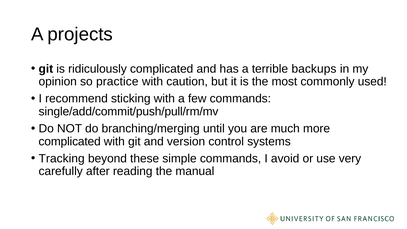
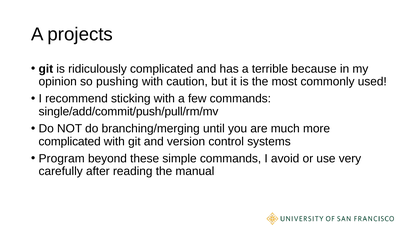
backups: backups -> because
practice: practice -> pushing
Tracking: Tracking -> Program
